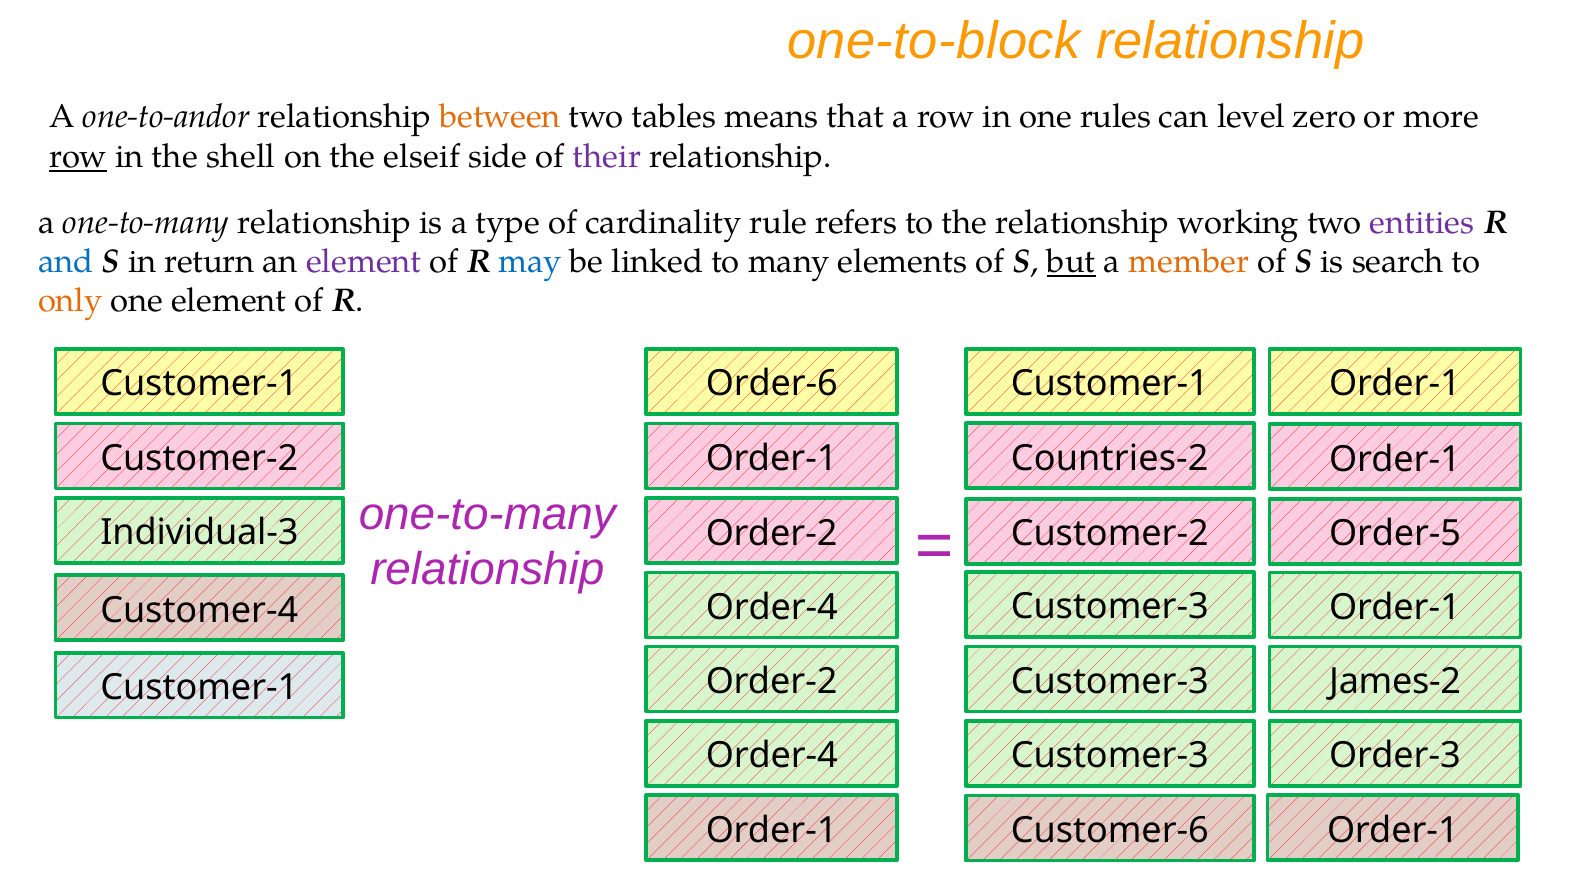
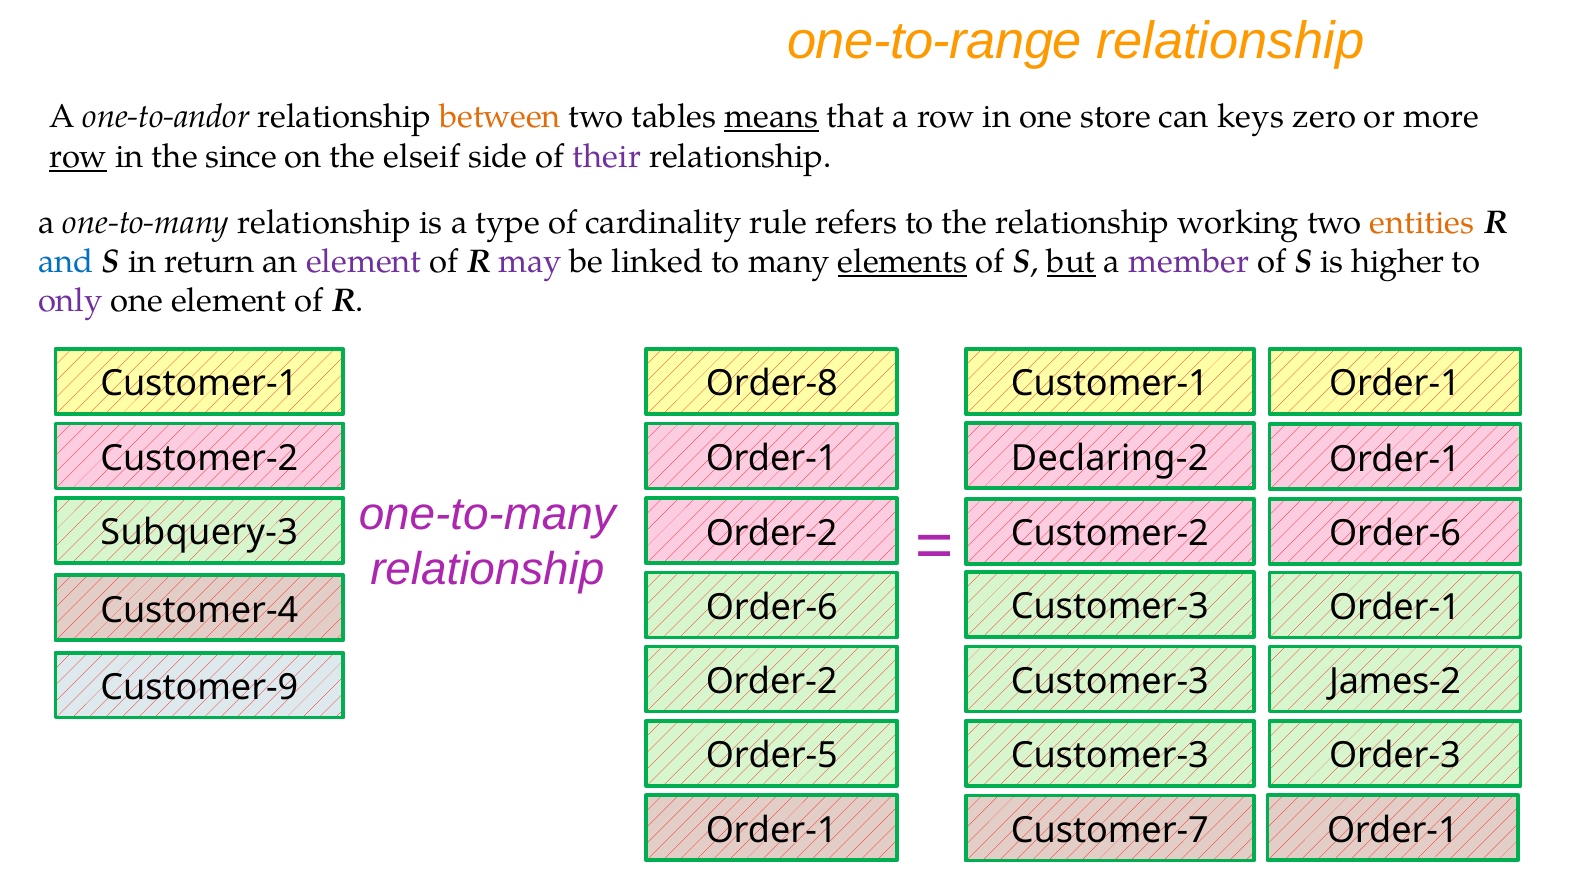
one-to-block: one-to-block -> one-to-range
means underline: none -> present
rules: rules -> store
level: level -> keys
shell: shell -> since
entities colour: purple -> orange
may colour: blue -> purple
elements underline: none -> present
member colour: orange -> purple
search: search -> higher
only colour: orange -> purple
Order-6: Order-6 -> Order-8
Countries-2: Countries-2 -> Declaring-2
Individual-3: Individual-3 -> Subquery-3
Order-5 at (1395, 534): Order-5 -> Order-6
Order-4 at (772, 607): Order-4 -> Order-6
Customer-1 at (199, 688): Customer-1 -> Customer-9
Order-4 at (772, 756): Order-4 -> Order-5
Customer-6: Customer-6 -> Customer-7
